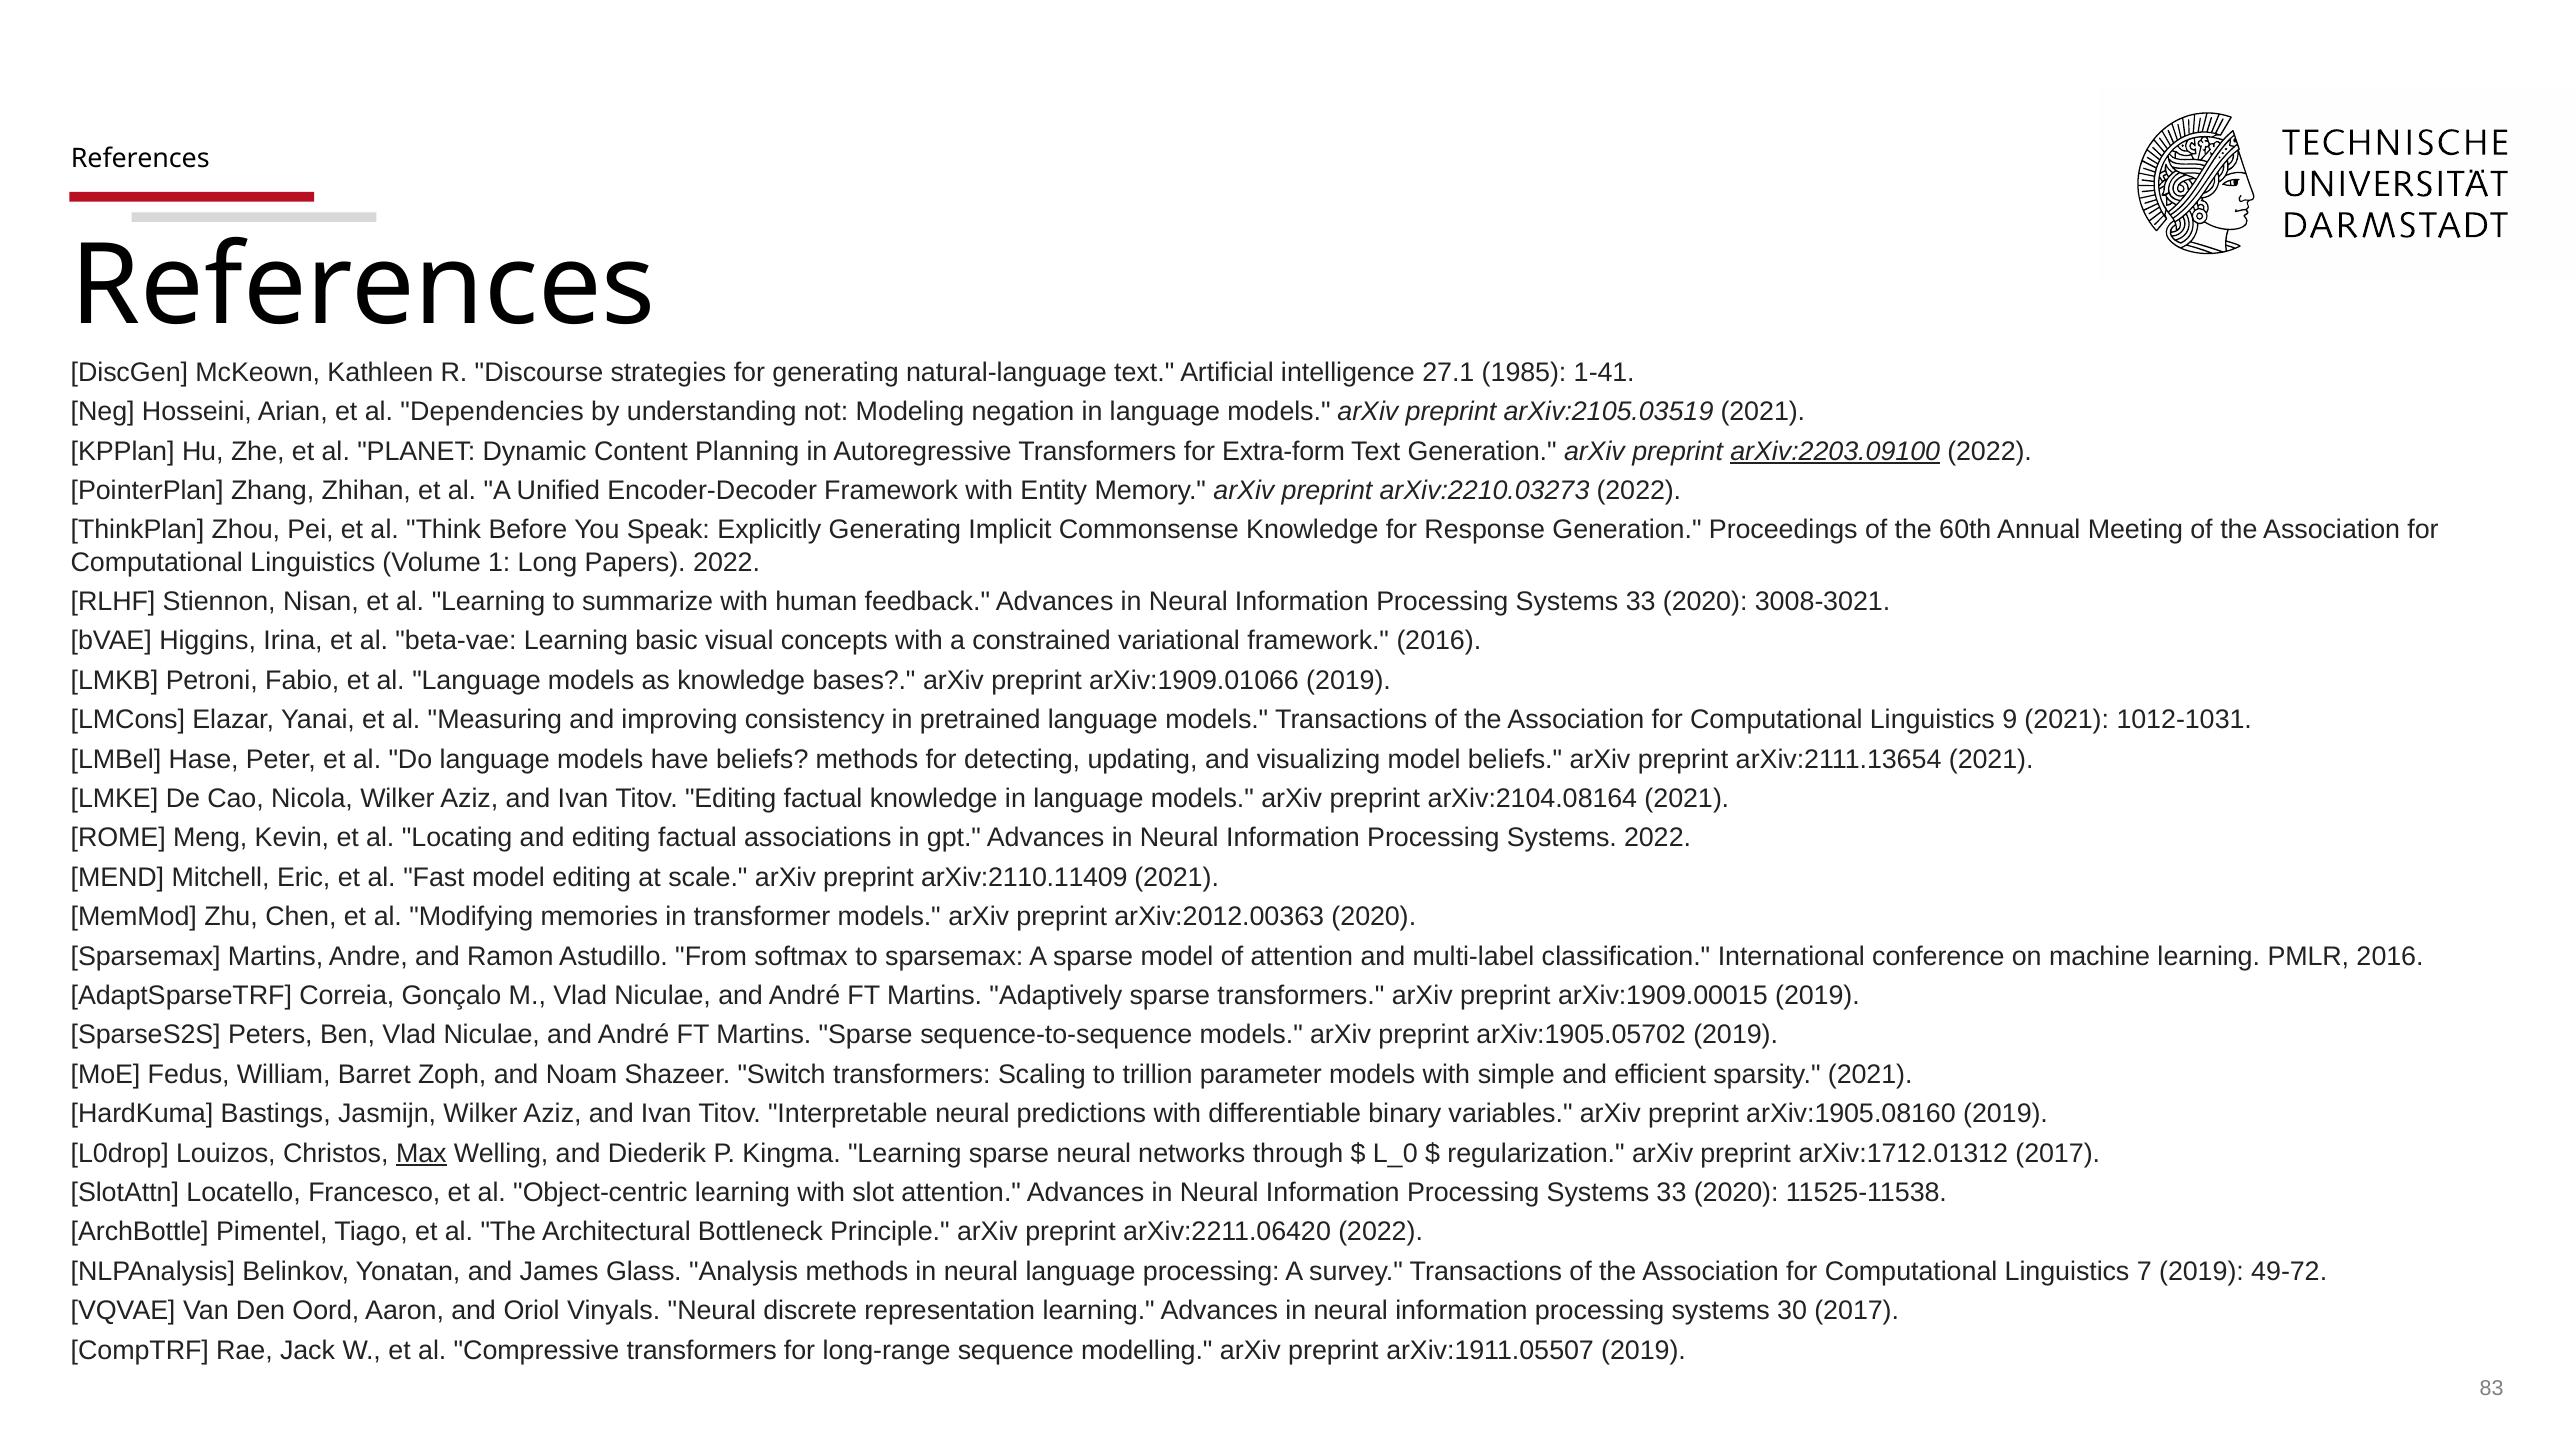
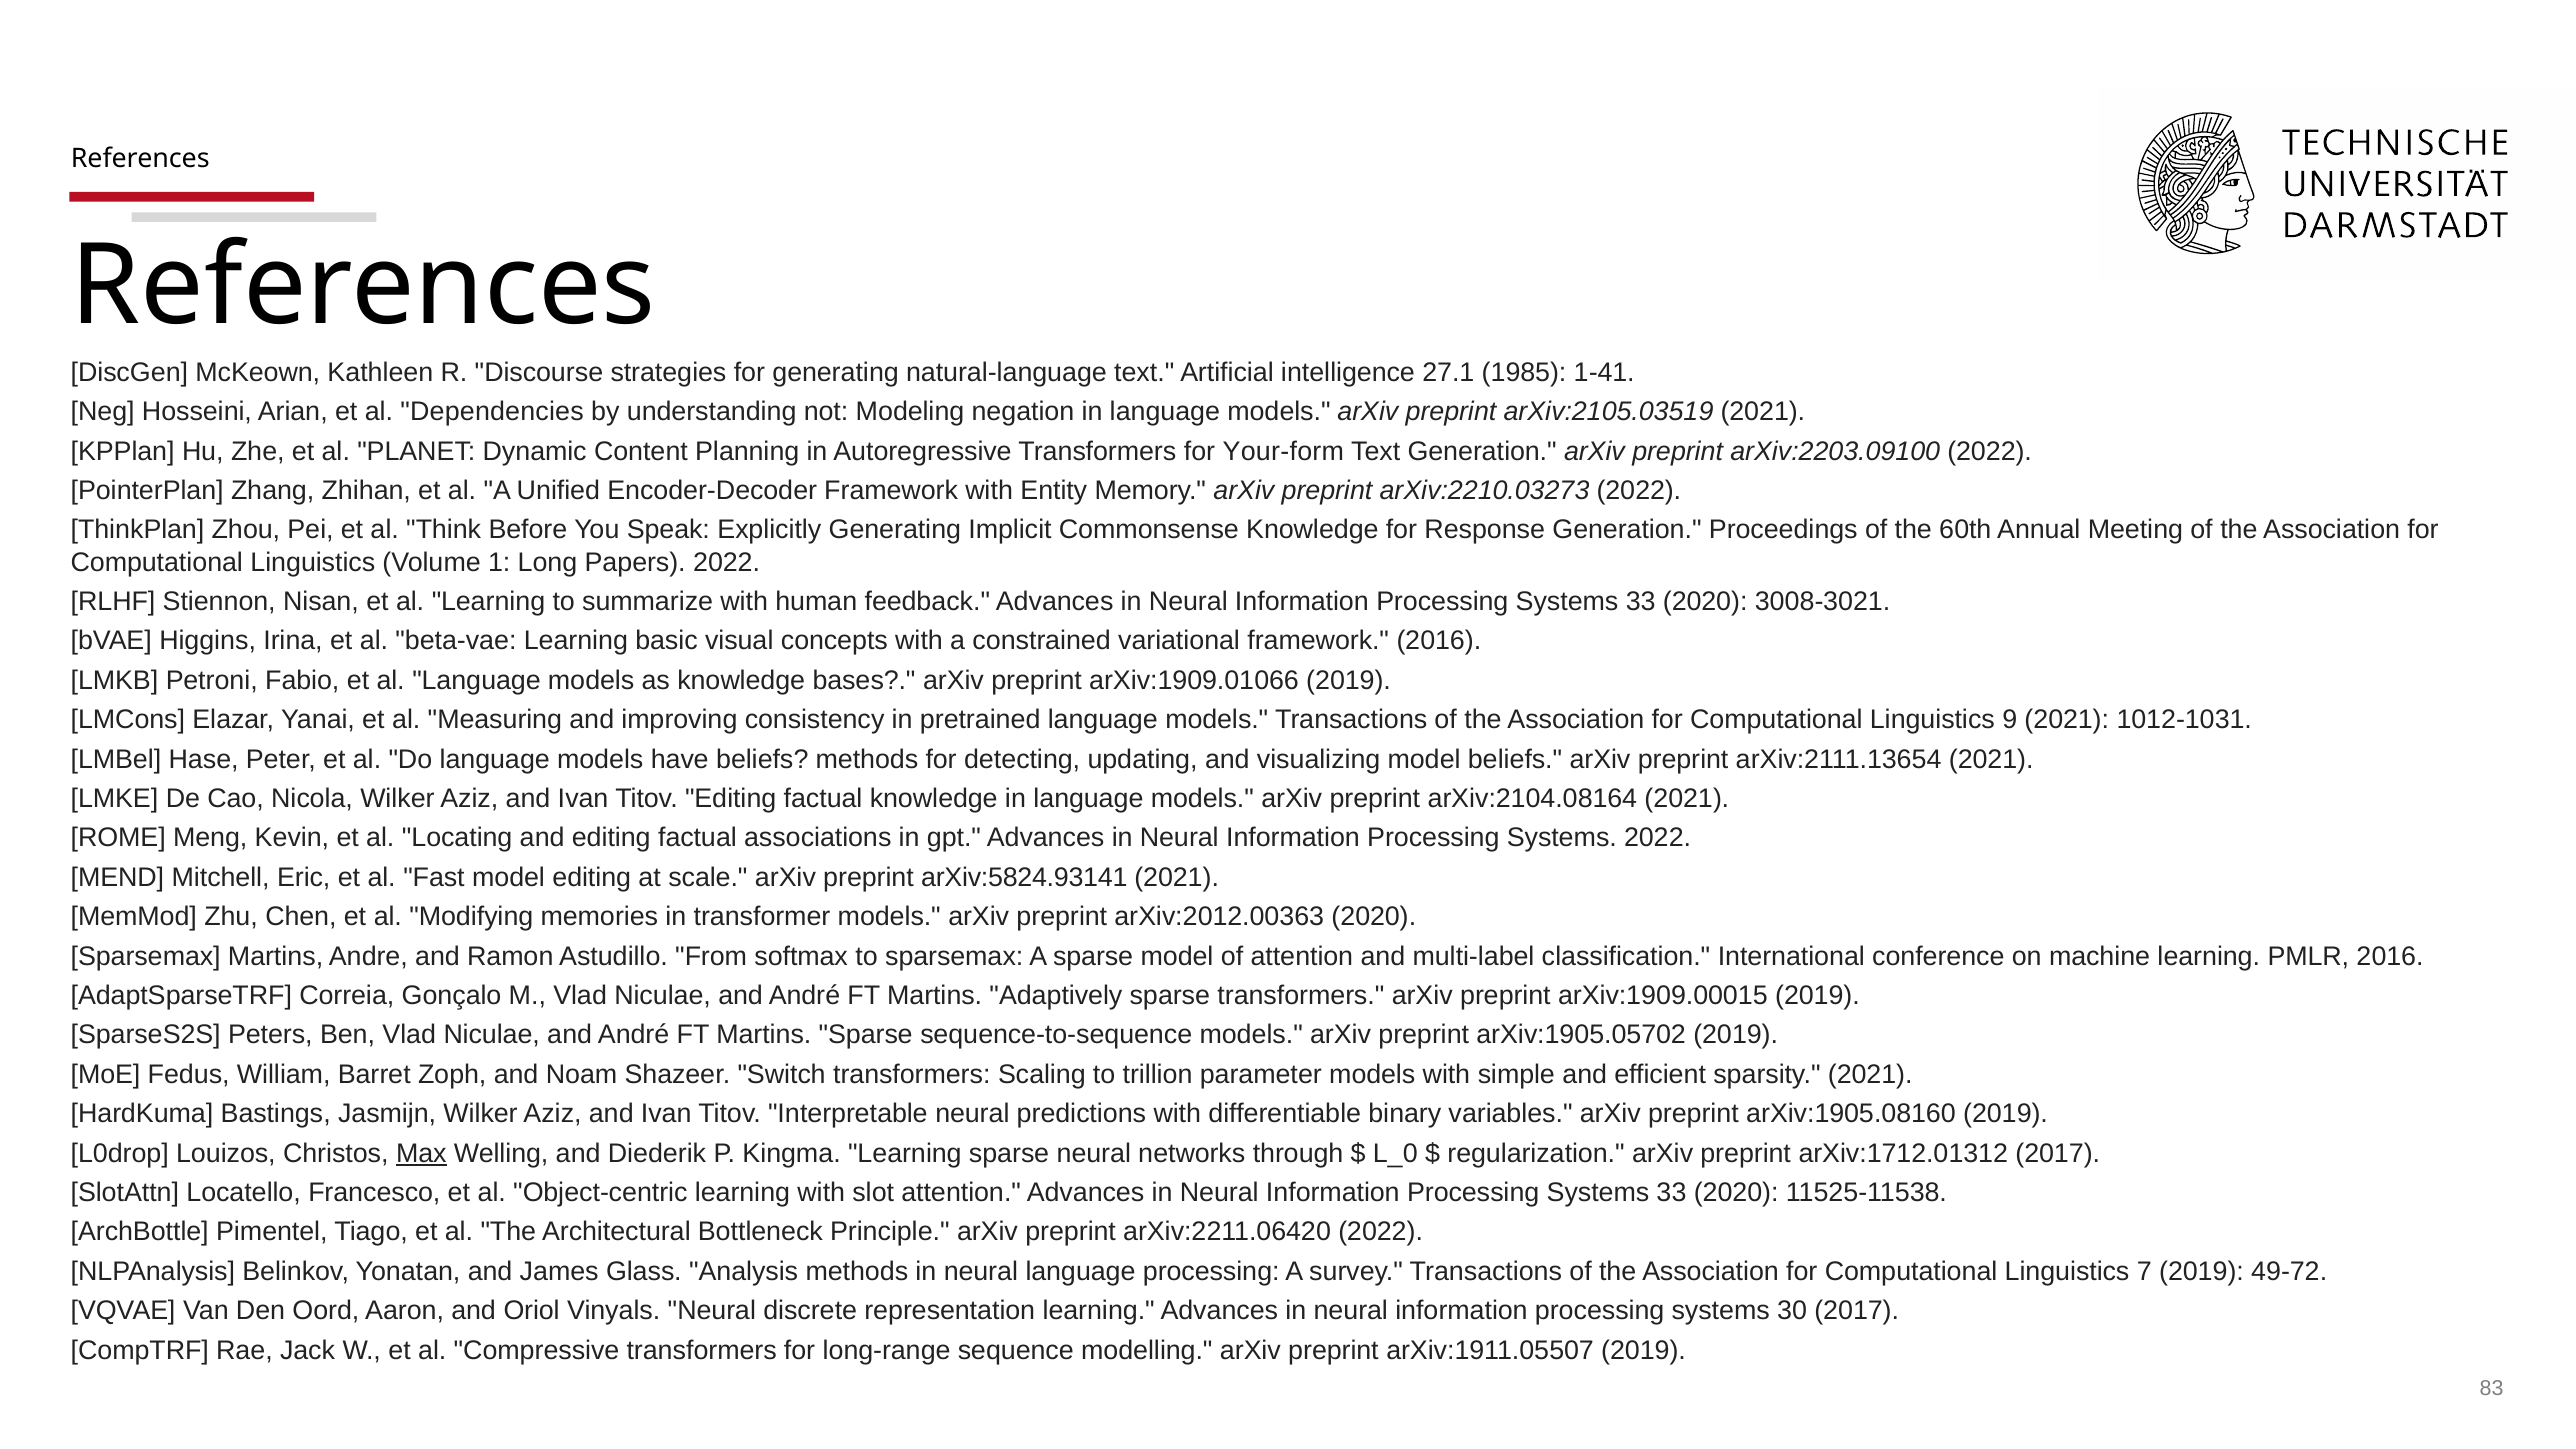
Extra-form: Extra-form -> Your-form
arXiv:2203.09100 underline: present -> none
arXiv:2110.11409: arXiv:2110.11409 -> arXiv:5824.93141
